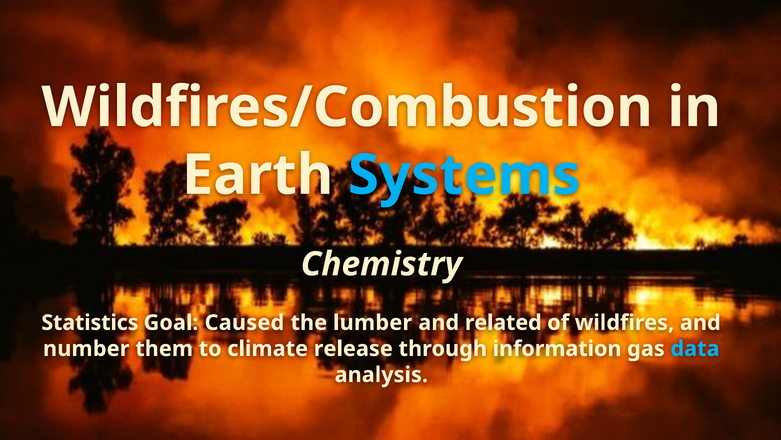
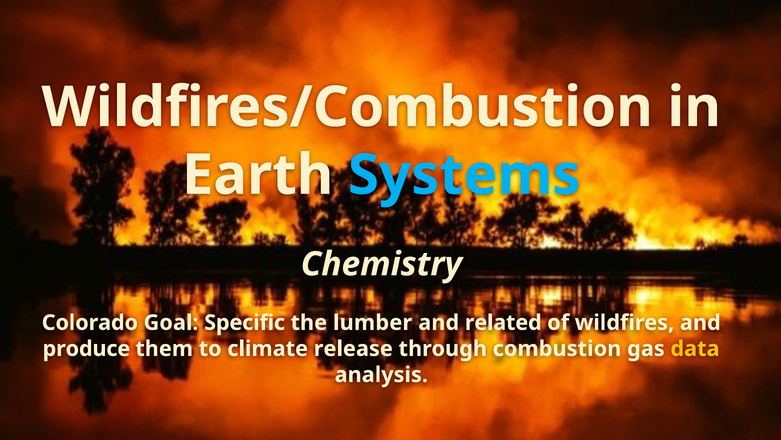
Statistics: Statistics -> Colorado
Caused: Caused -> Specific
number: number -> produce
information: information -> combustion
data colour: light blue -> yellow
